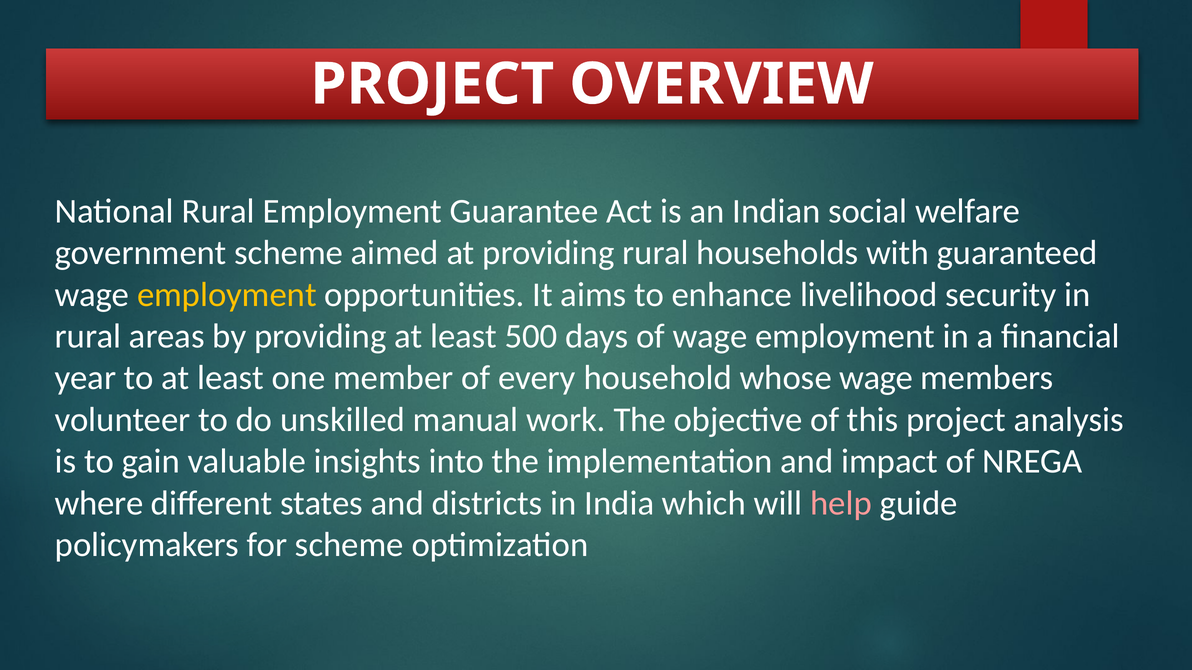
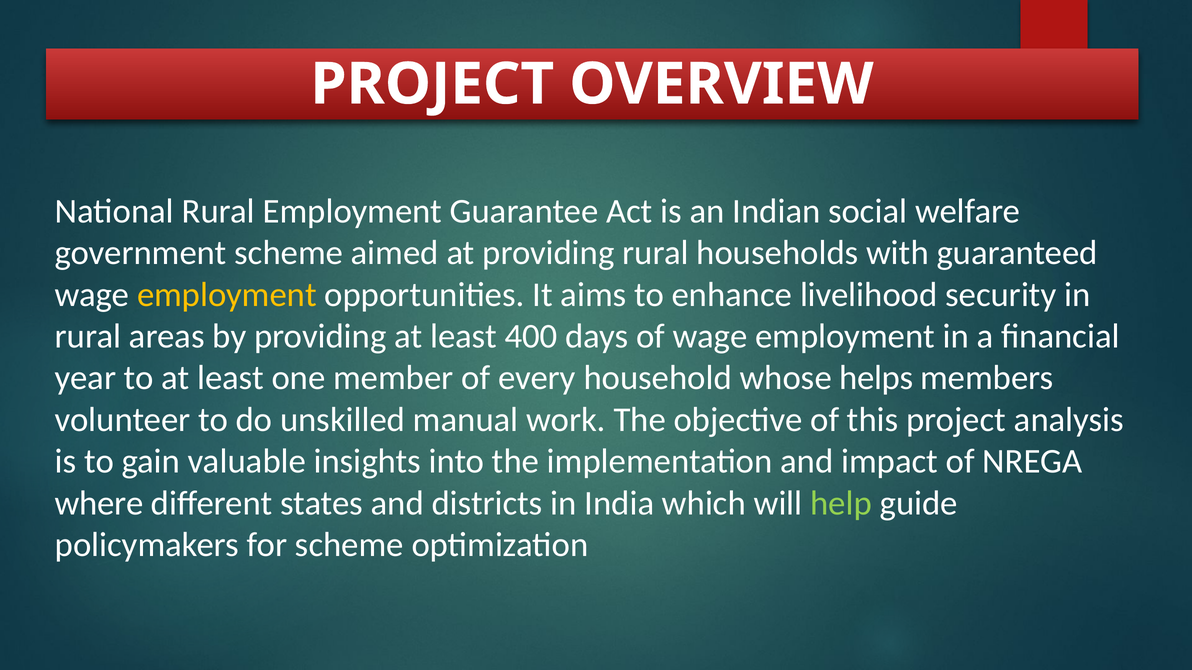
500: 500 -> 400
whose wage: wage -> helps
help colour: pink -> light green
